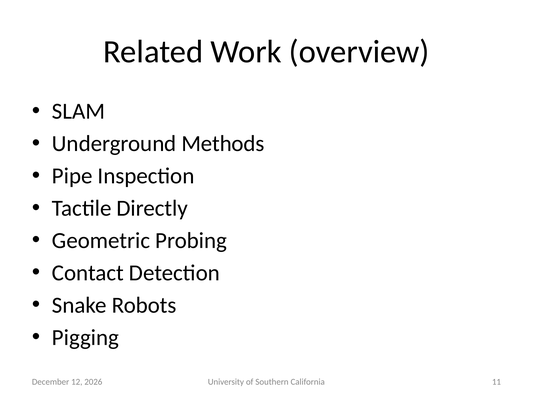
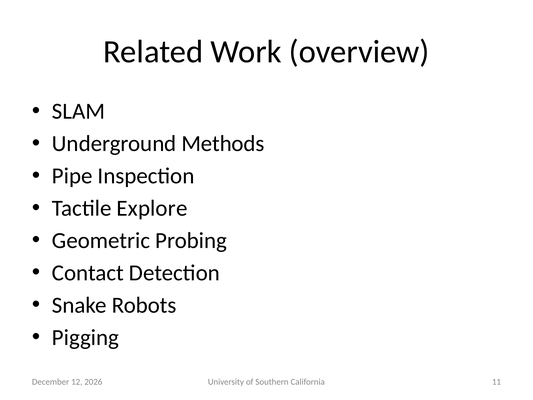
Directly: Directly -> Explore
